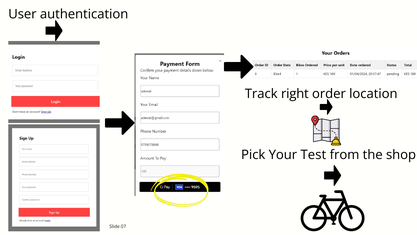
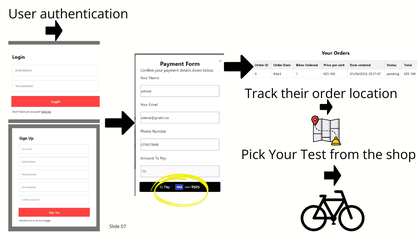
right: right -> their
